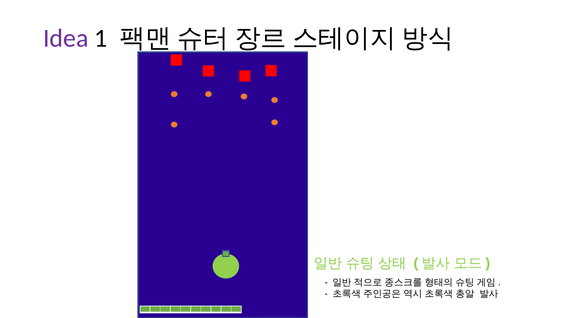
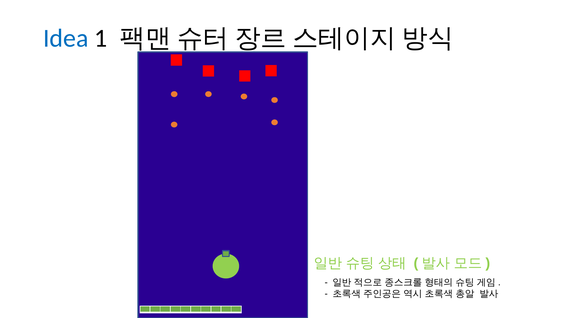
Idea colour: purple -> blue
